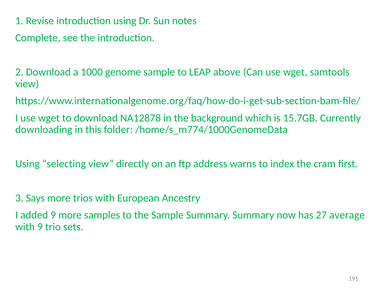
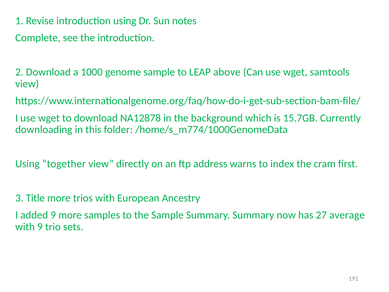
selecting: selecting -> together
Says: Says -> Title
